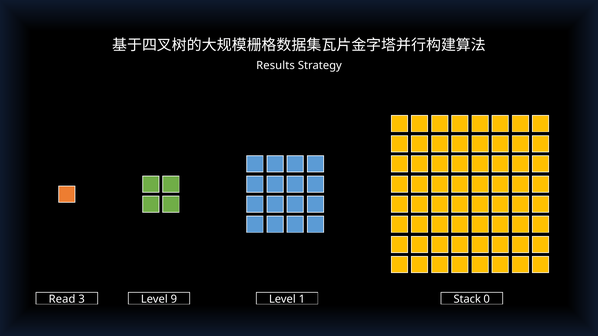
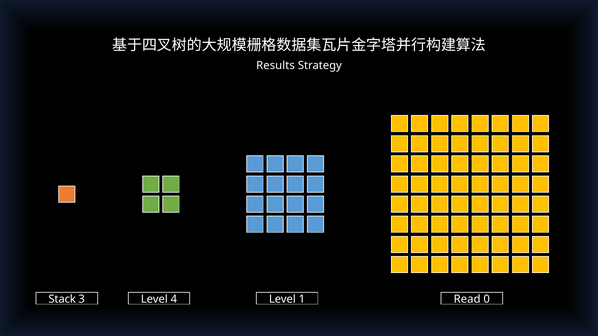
Read: Read -> Stack
9: 9 -> 4
Stack: Stack -> Read
